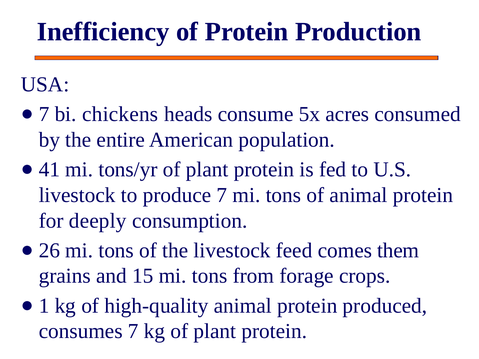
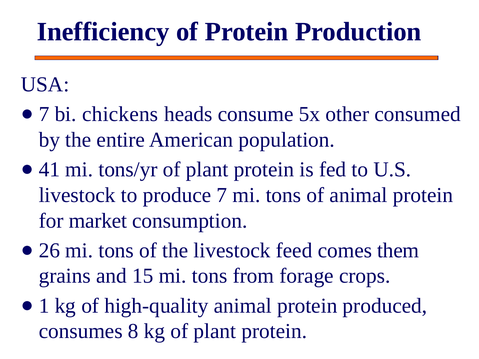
acres: acres -> other
deeply: deeply -> market
consumes 7: 7 -> 8
